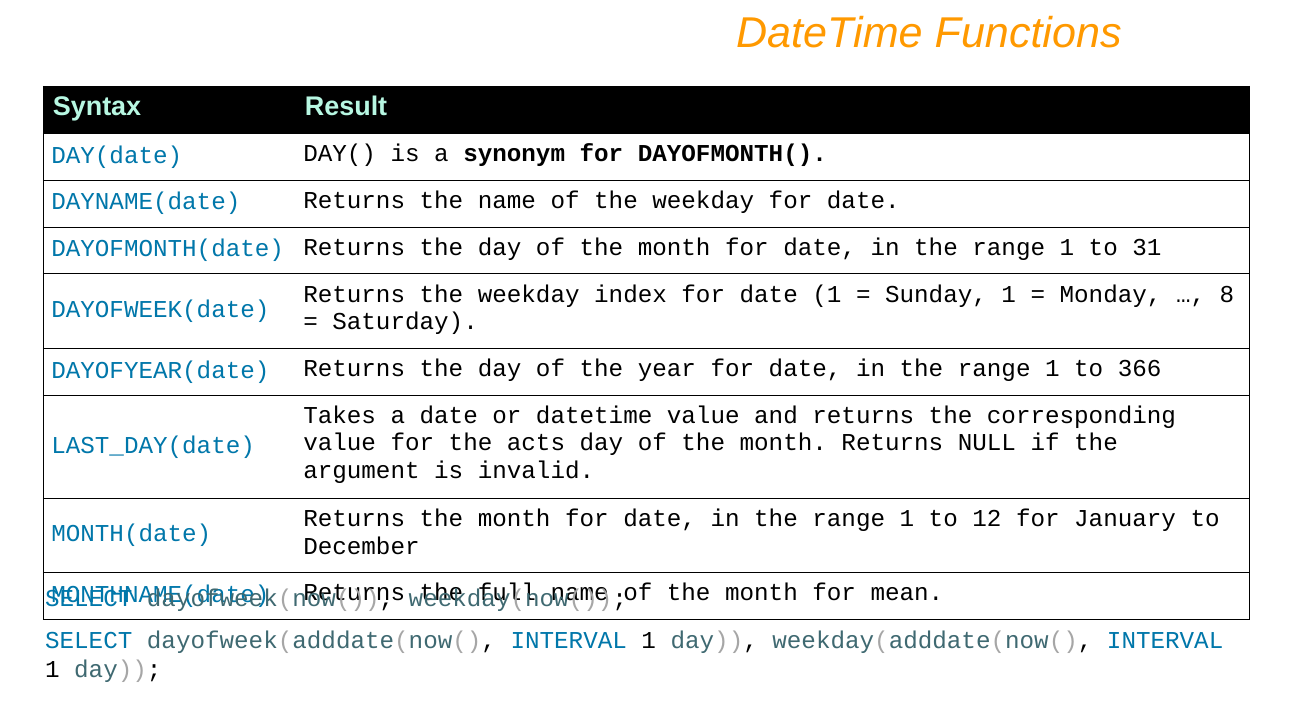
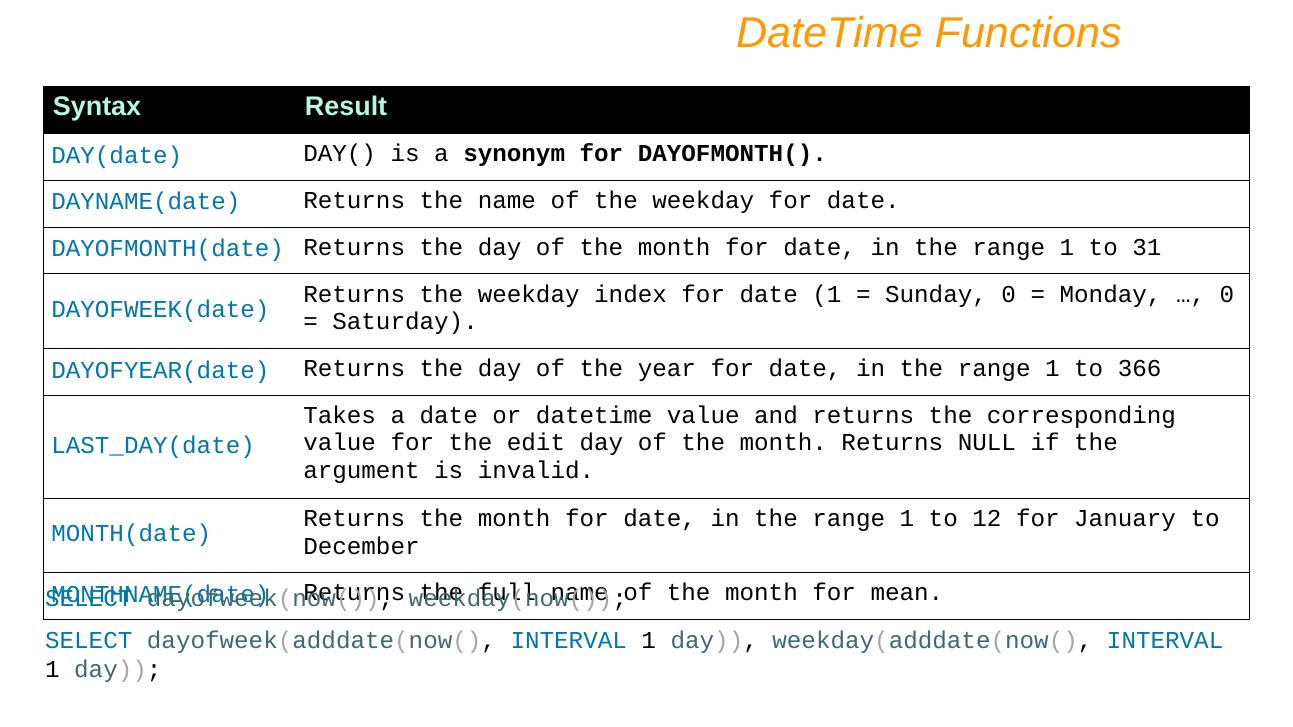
Sunday 1: 1 -> 0
8 at (1227, 294): 8 -> 0
acts: acts -> edit
